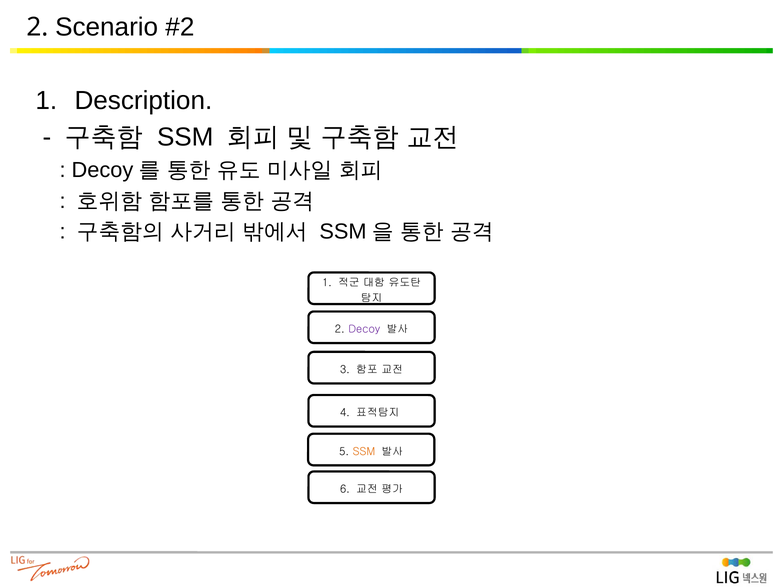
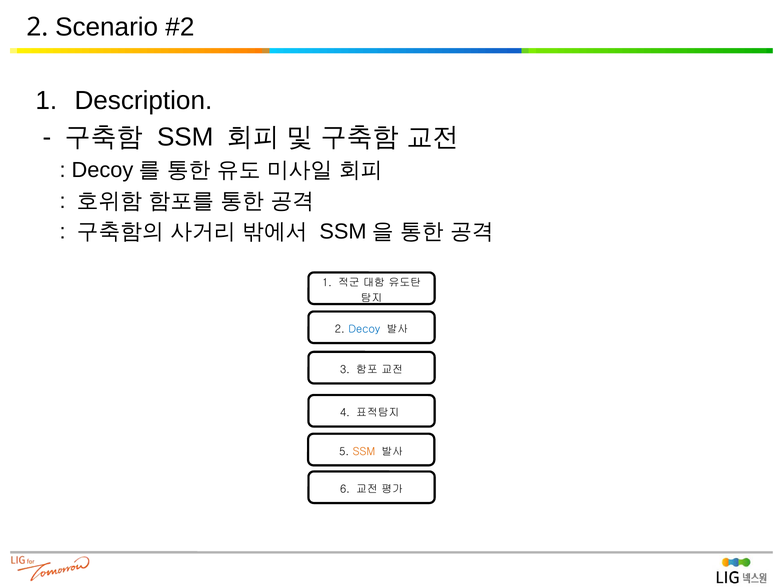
Decoy colour: purple -> blue
